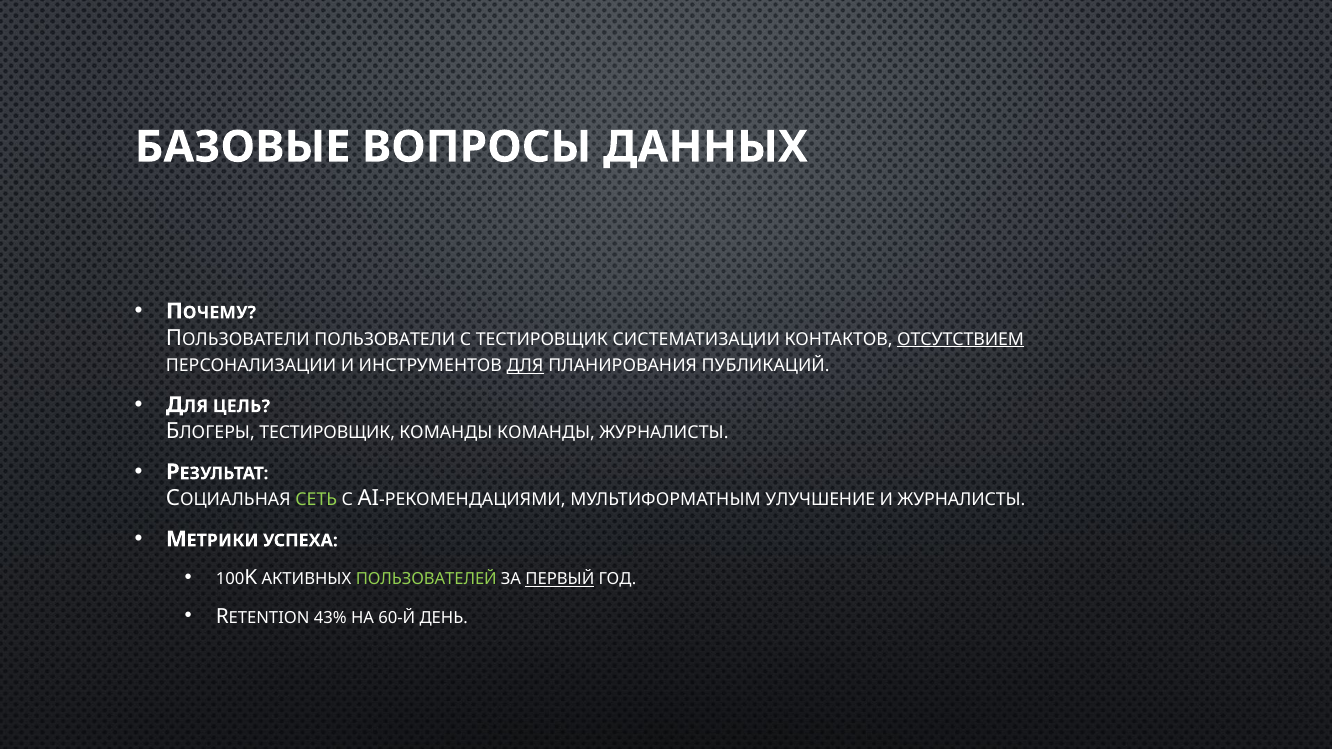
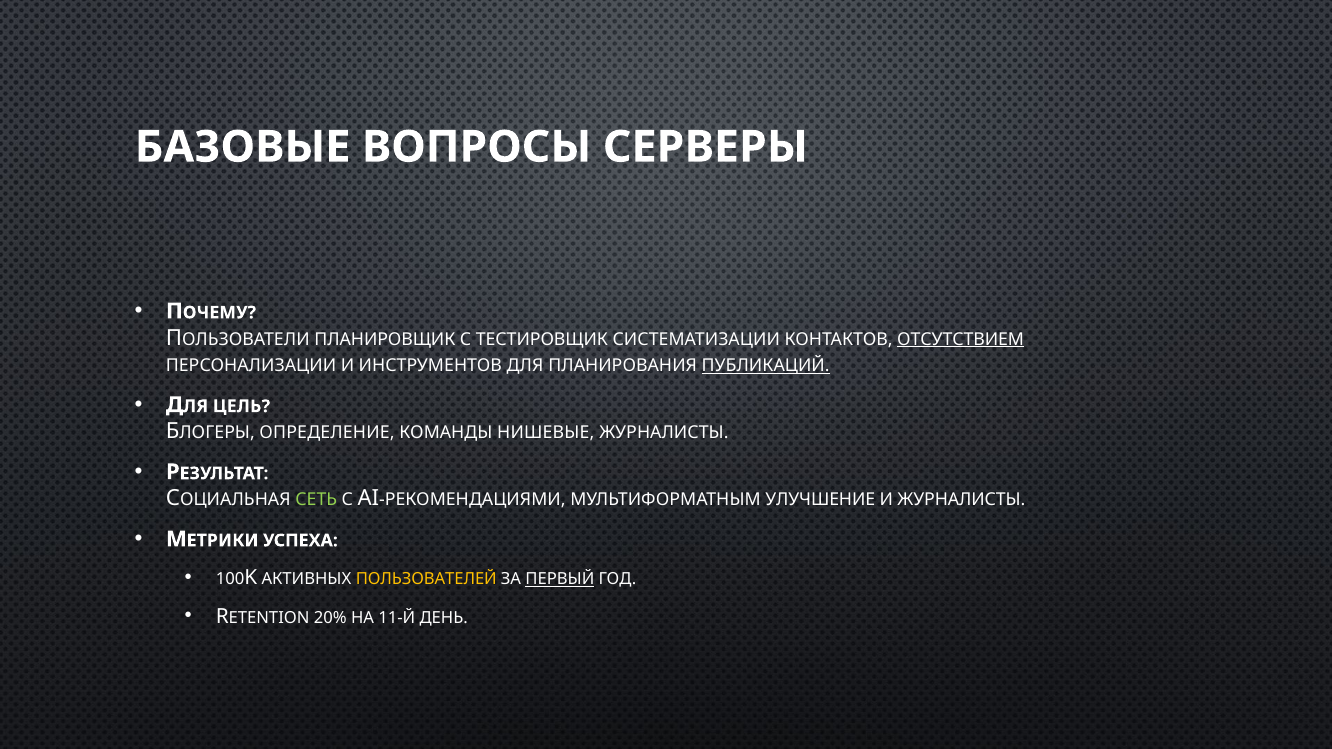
ДАННЫХ: ДАННЫХ -> СЕРВЕРЫ
ПОЛЬЗОВАТЕЛИ ПОЛЬЗОВАТЕЛИ: ПОЛЬЗОВАТЕЛИ -> ПЛАНИРОВЩИК
ДЛЯ at (525, 366) underline: present -> none
ПУБЛИКАЦИЙ underline: none -> present
БЛОГЕРЫ ТЕСТИРОВЩИК: ТЕСТИРОВЩИК -> ОПРЕДЕЛЕНИЕ
КОМАНДЫ КОМАНДЫ: КОМАНДЫ -> НИШЕВЫЕ
ПОЛЬЗОВАТЕЛЕЙ colour: light green -> yellow
43%: 43% -> 20%
60-Й: 60-Й -> 11-Й
